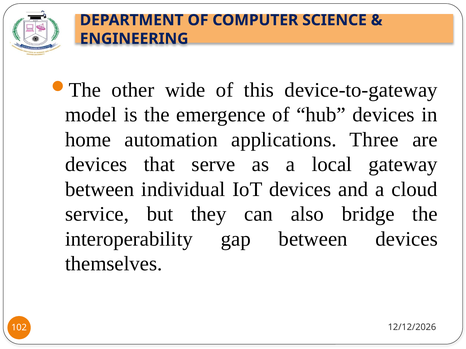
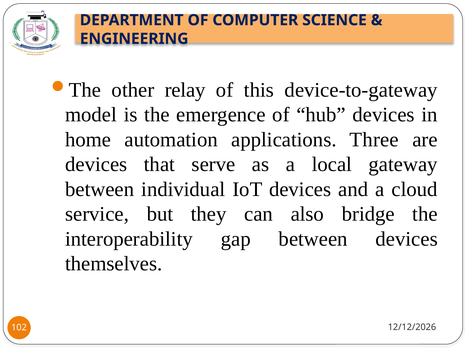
wide: wide -> relay
